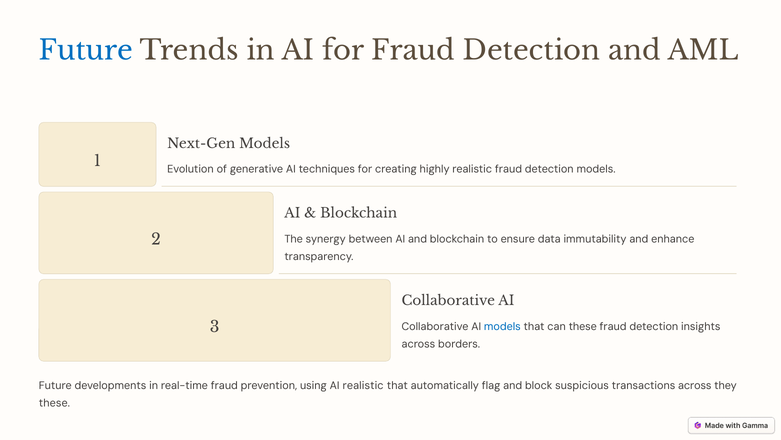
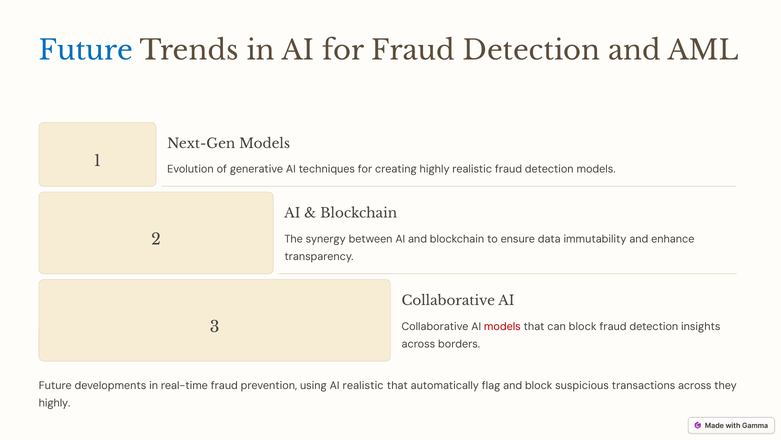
models at (502, 326) colour: blue -> red
can these: these -> block
these at (54, 403): these -> highly
